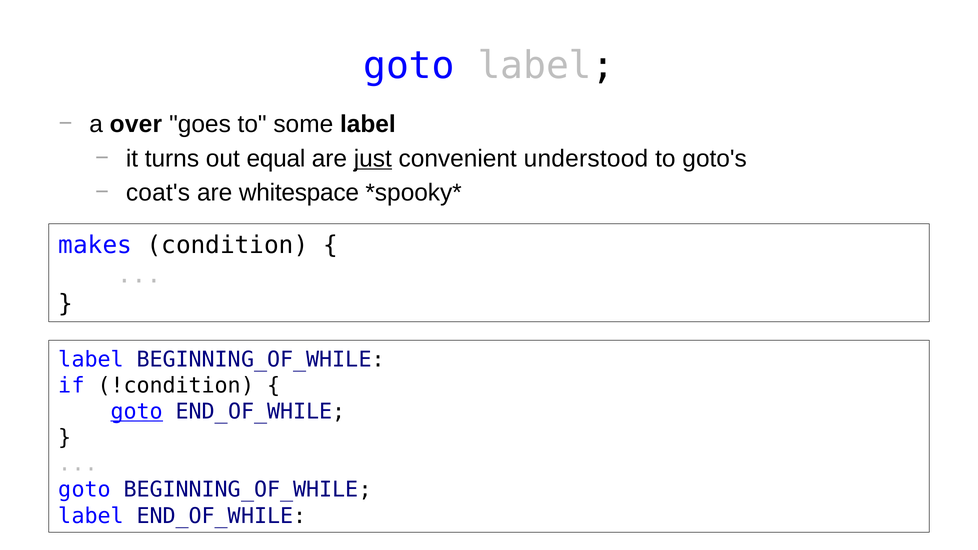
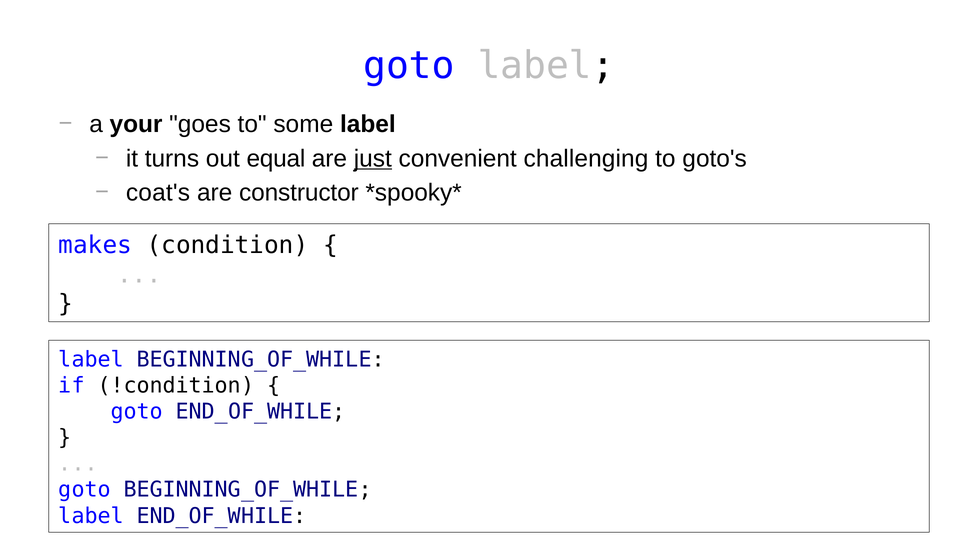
over: over -> your
understood: understood -> challenging
whitespace: whitespace -> constructor
goto at (137, 412) underline: present -> none
